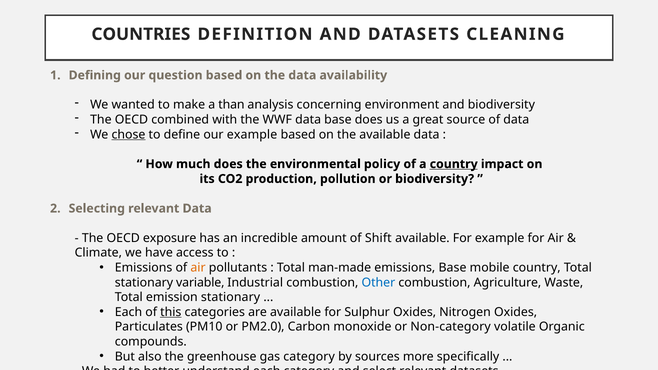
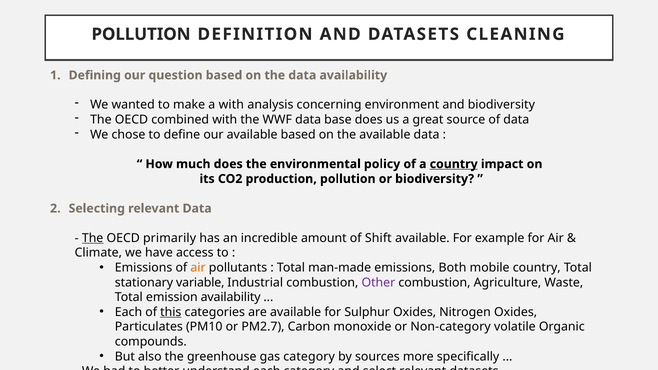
COUNTRIES at (141, 34): COUNTRIES -> POLLUTION
a than: than -> with
chose underline: present -> none
our example: example -> available
The at (93, 238) underline: none -> present
exposure: exposure -> primarily
emissions Base: Base -> Both
Other colour: blue -> purple
emission stationary: stationary -> availability
PM2.0: PM2.0 -> PM2.7
